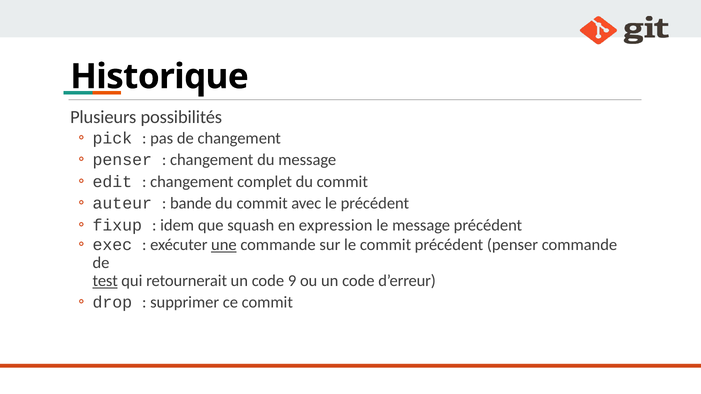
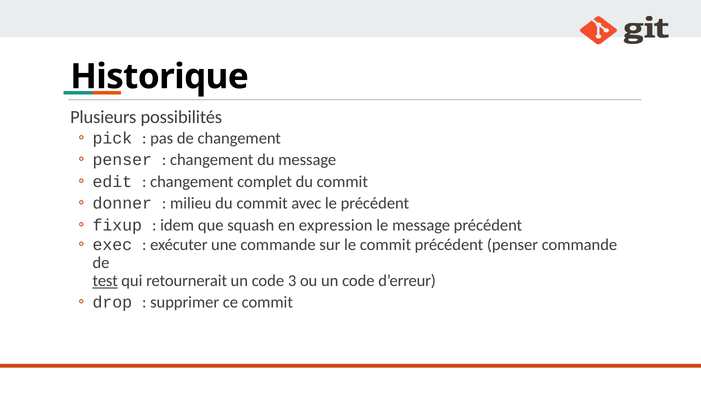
auteur: auteur -> donner
bande: bande -> milieu
une underline: present -> none
9: 9 -> 3
